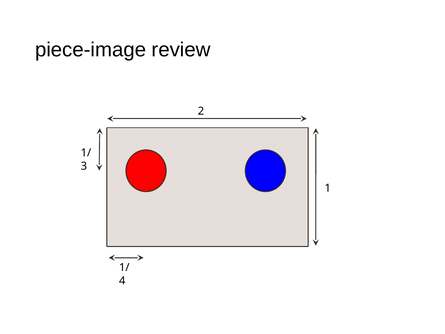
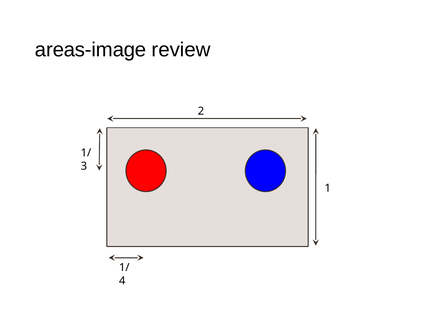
piece-image: piece-image -> areas-image
